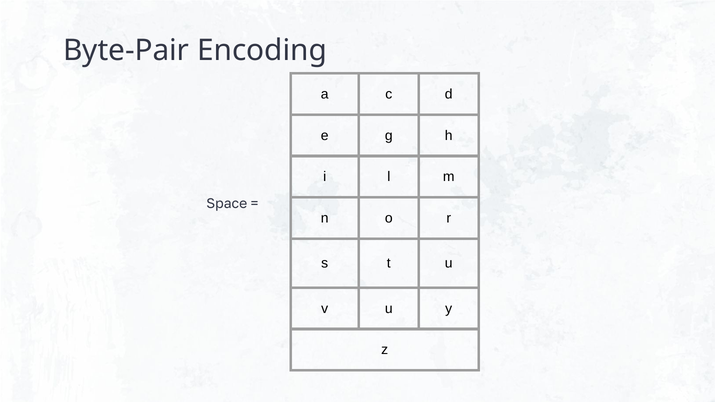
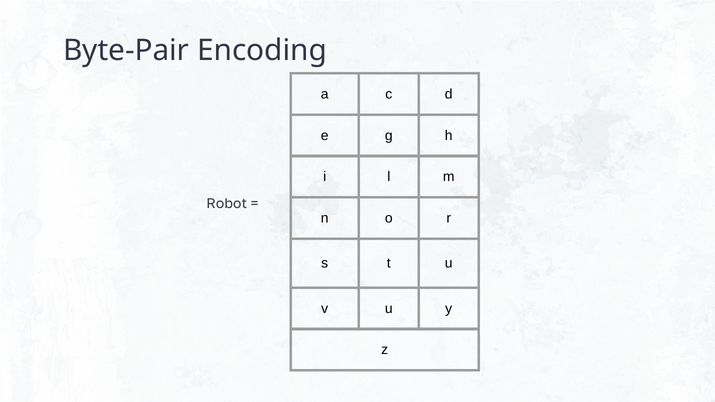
Space: Space -> Robot
